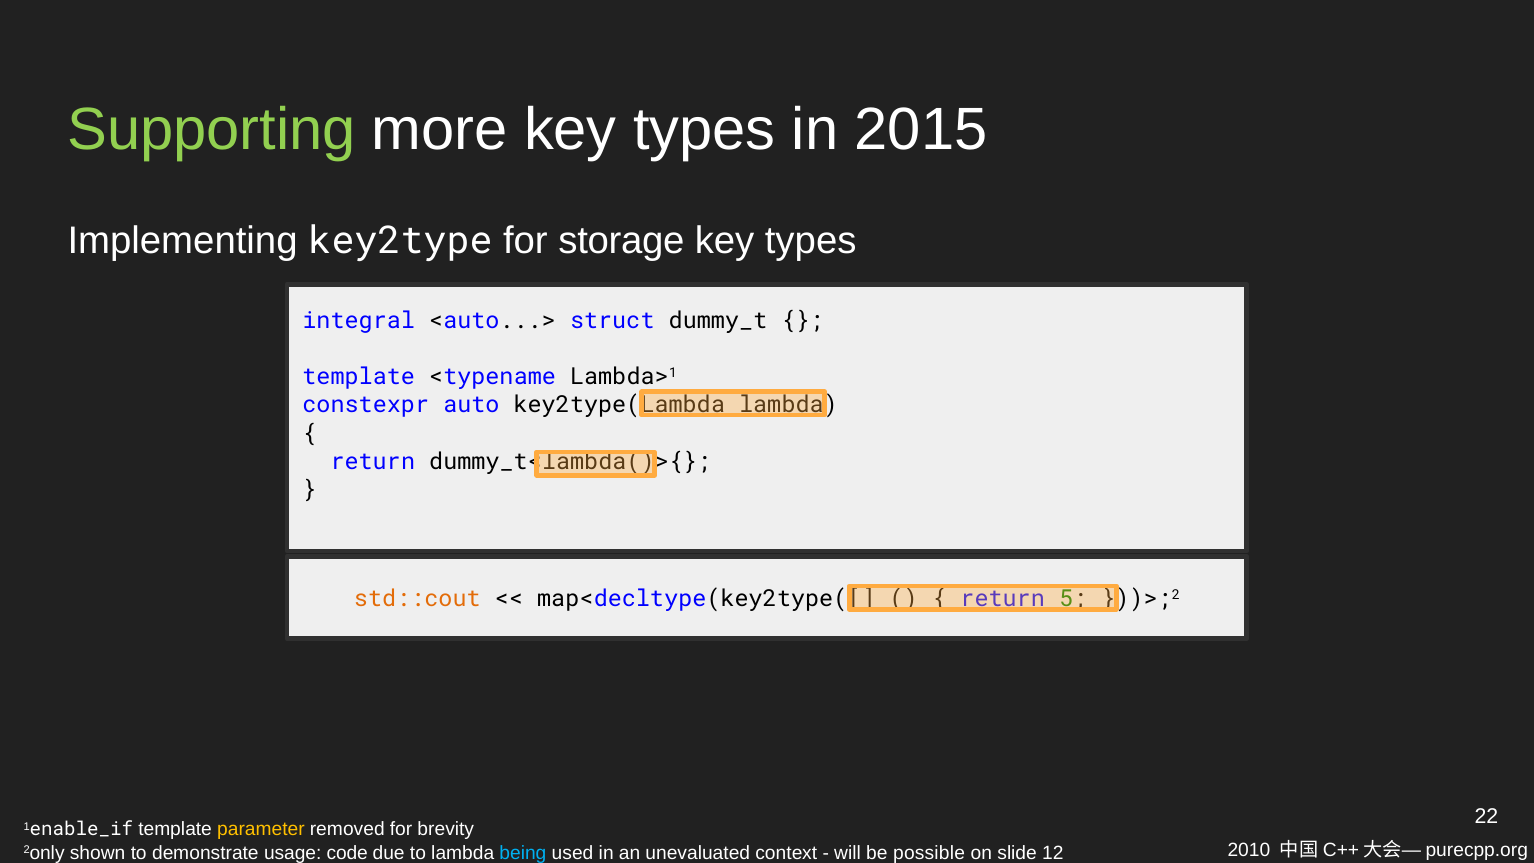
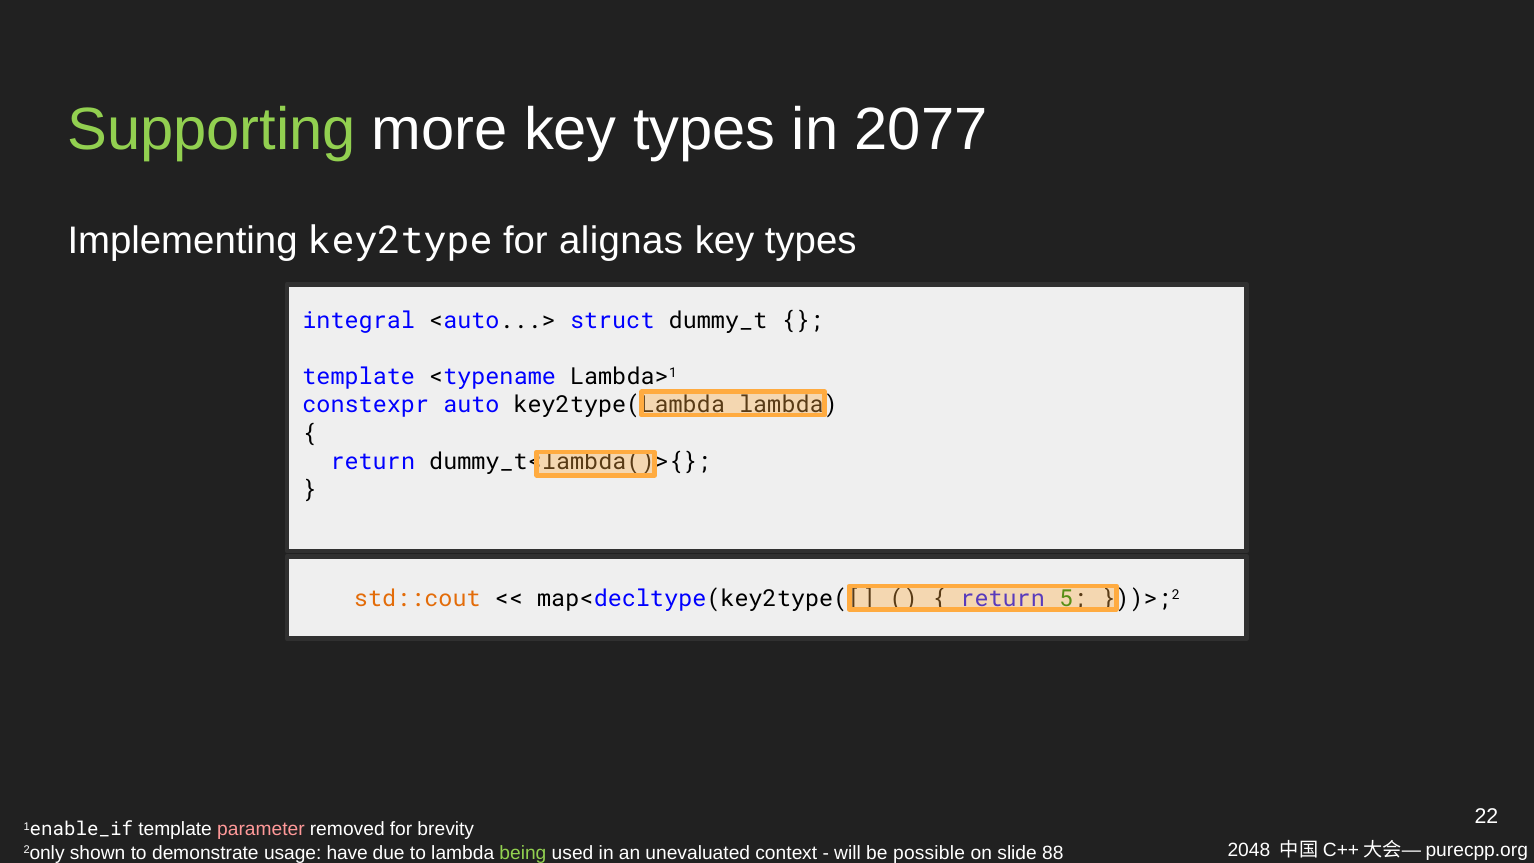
2015: 2015 -> 2077
storage: storage -> alignas
parameter colour: yellow -> pink
2010: 2010 -> 2048
code: code -> have
being colour: light blue -> light green
12: 12 -> 88
